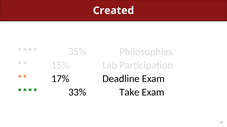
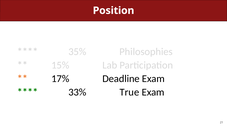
Created: Created -> Position
Take: Take -> True
